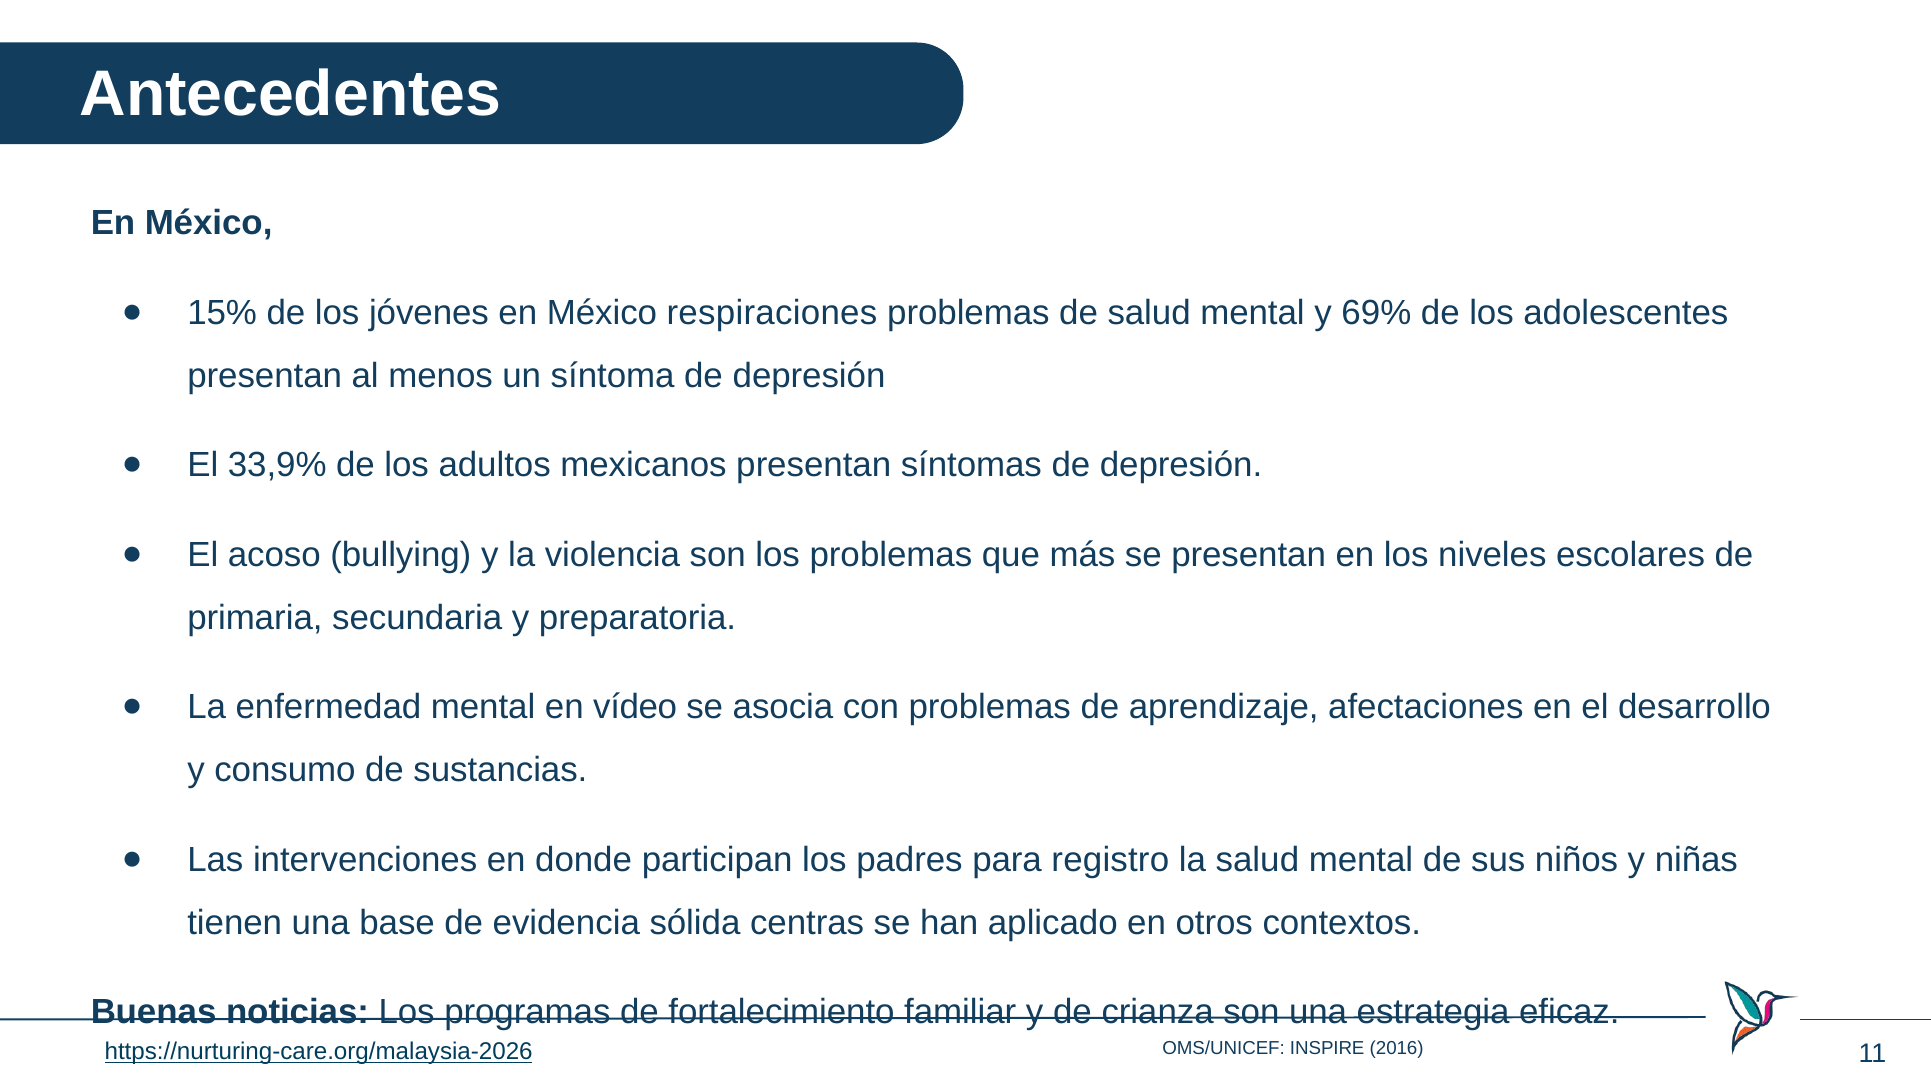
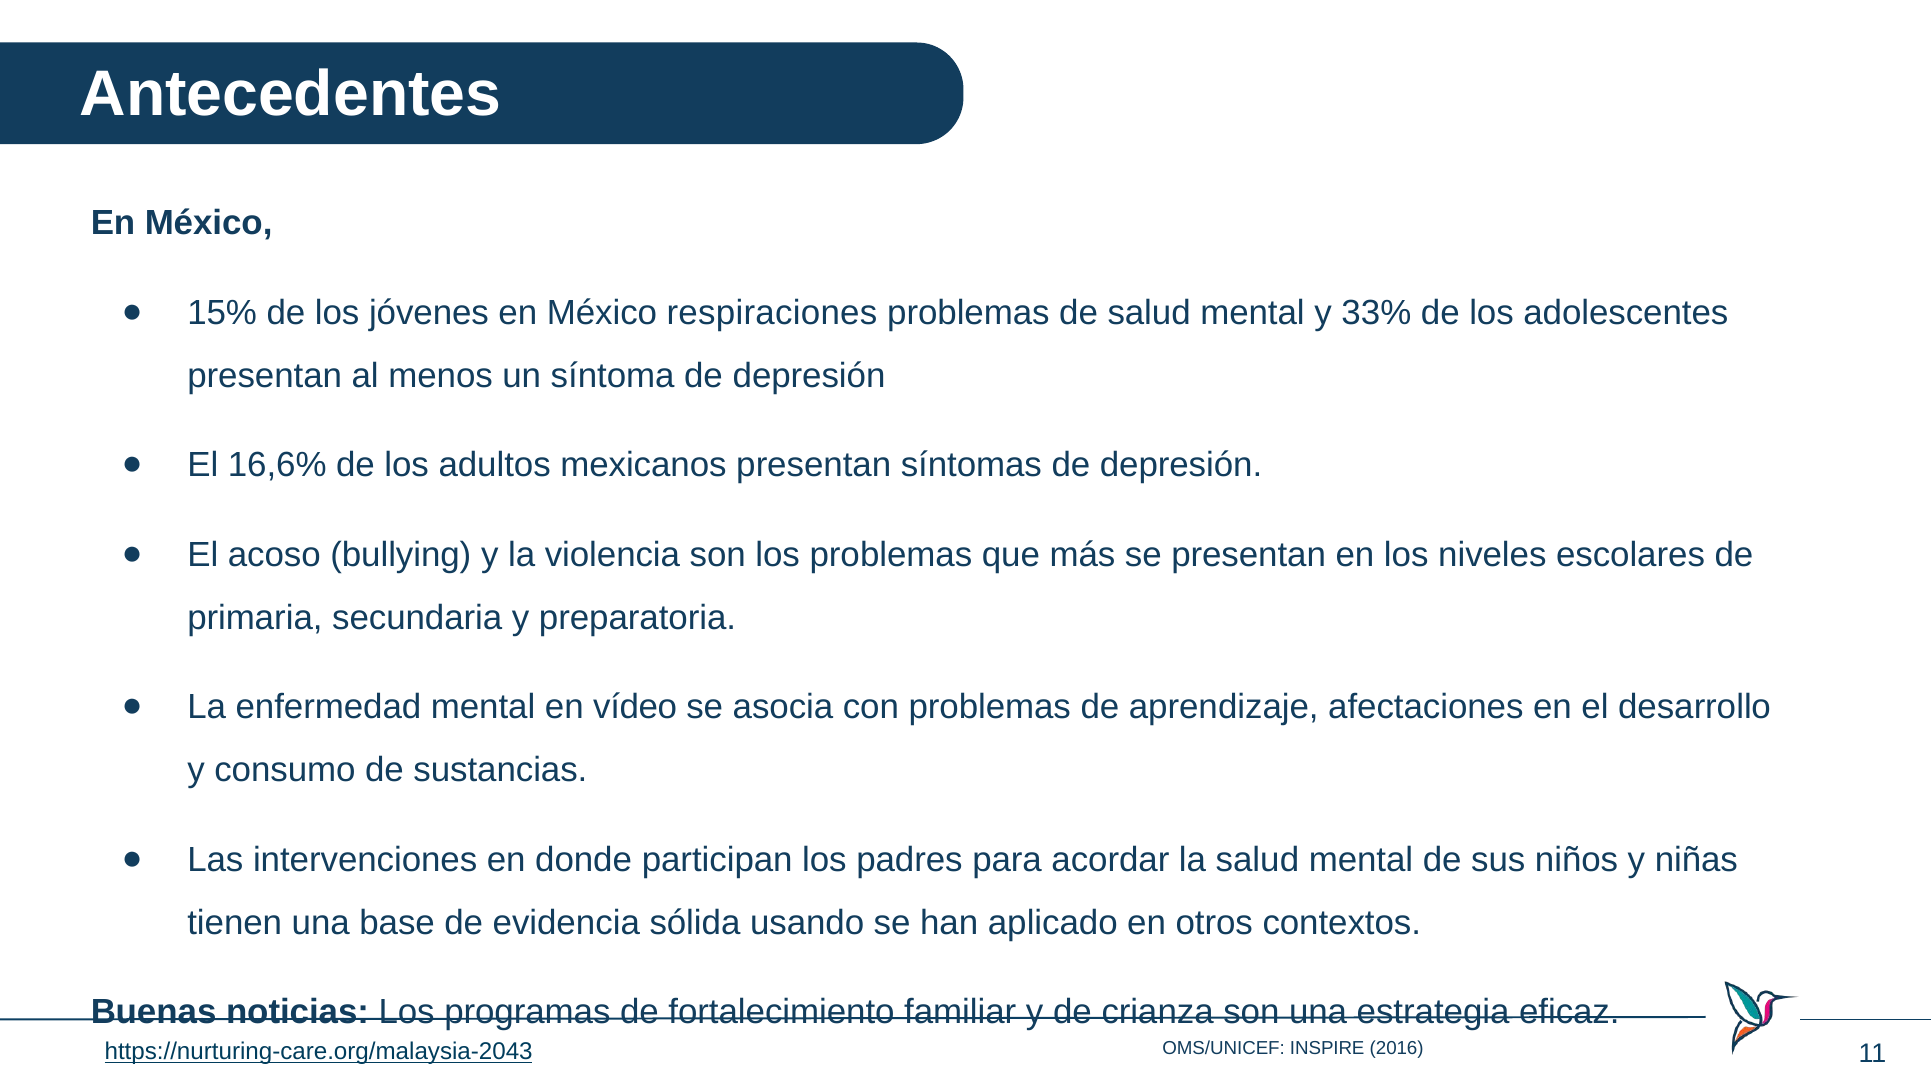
69%: 69% -> 33%
33,9%: 33,9% -> 16,6%
registro: registro -> acordar
centras: centras -> usando
https://nurturing-care.org/malaysia-2026: https://nurturing-care.org/malaysia-2026 -> https://nurturing-care.org/malaysia-2043
